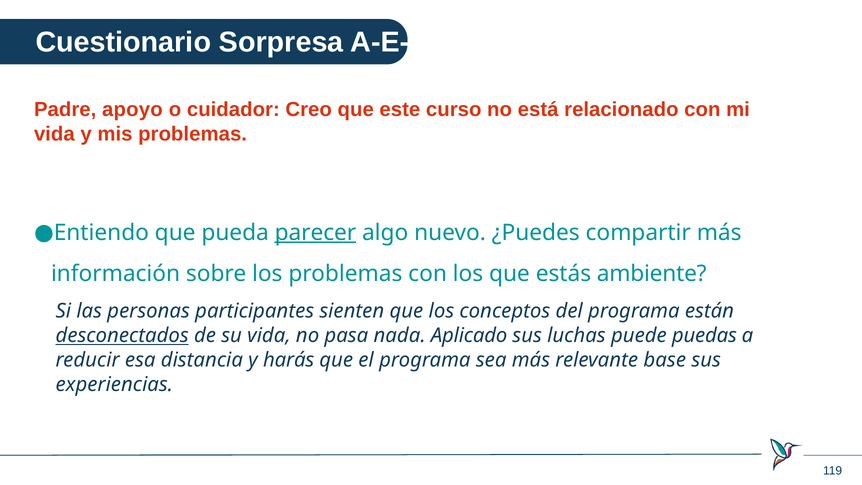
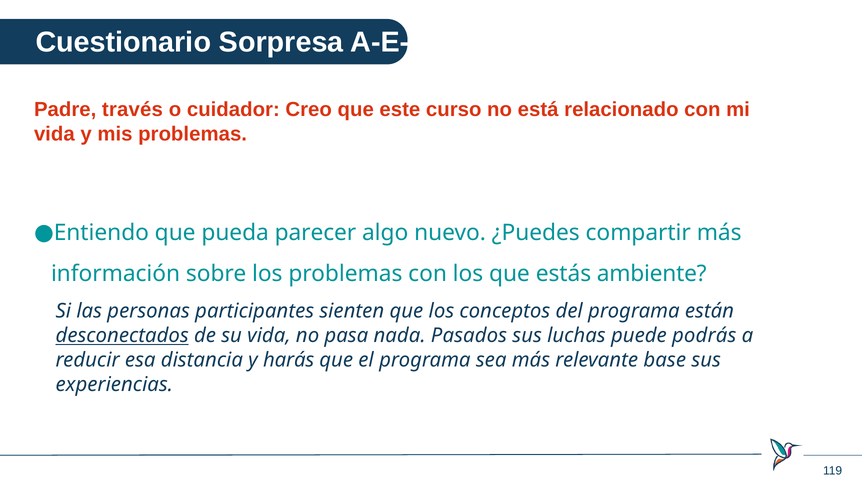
apoyo: apoyo -> través
parecer underline: present -> none
Aplicado: Aplicado -> Pasados
puedas: puedas -> podrás
